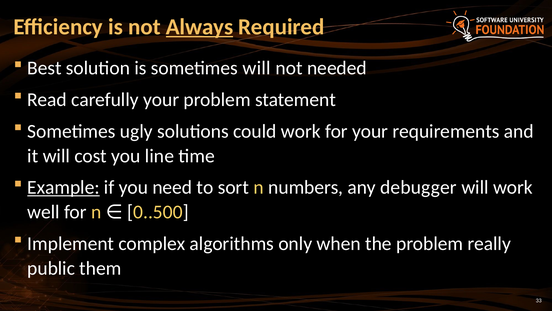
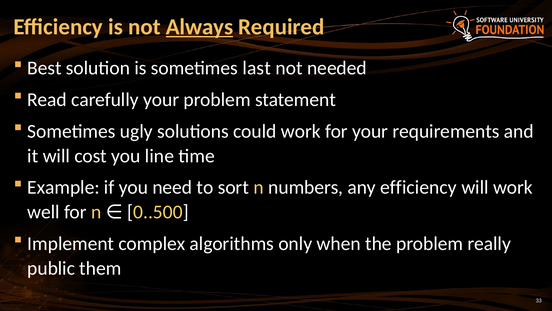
sometimes will: will -> last
Example underline: present -> none
any debugger: debugger -> efficiency
